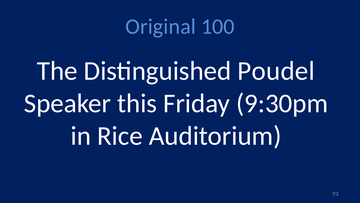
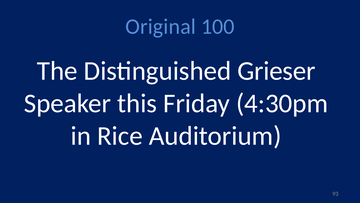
Poudel: Poudel -> Grieser
9:30pm: 9:30pm -> 4:30pm
